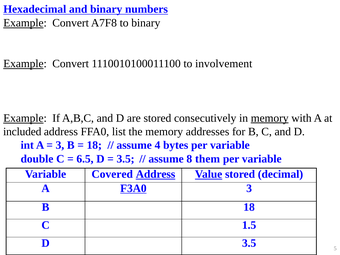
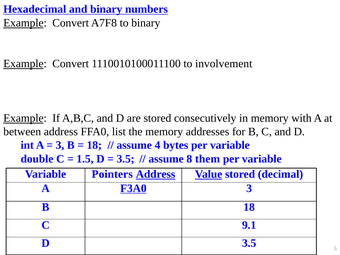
memory at (270, 118) underline: present -> none
included: included -> between
6.5: 6.5 -> 1.5
Covered: Covered -> Pointers
1.5: 1.5 -> 9.1
